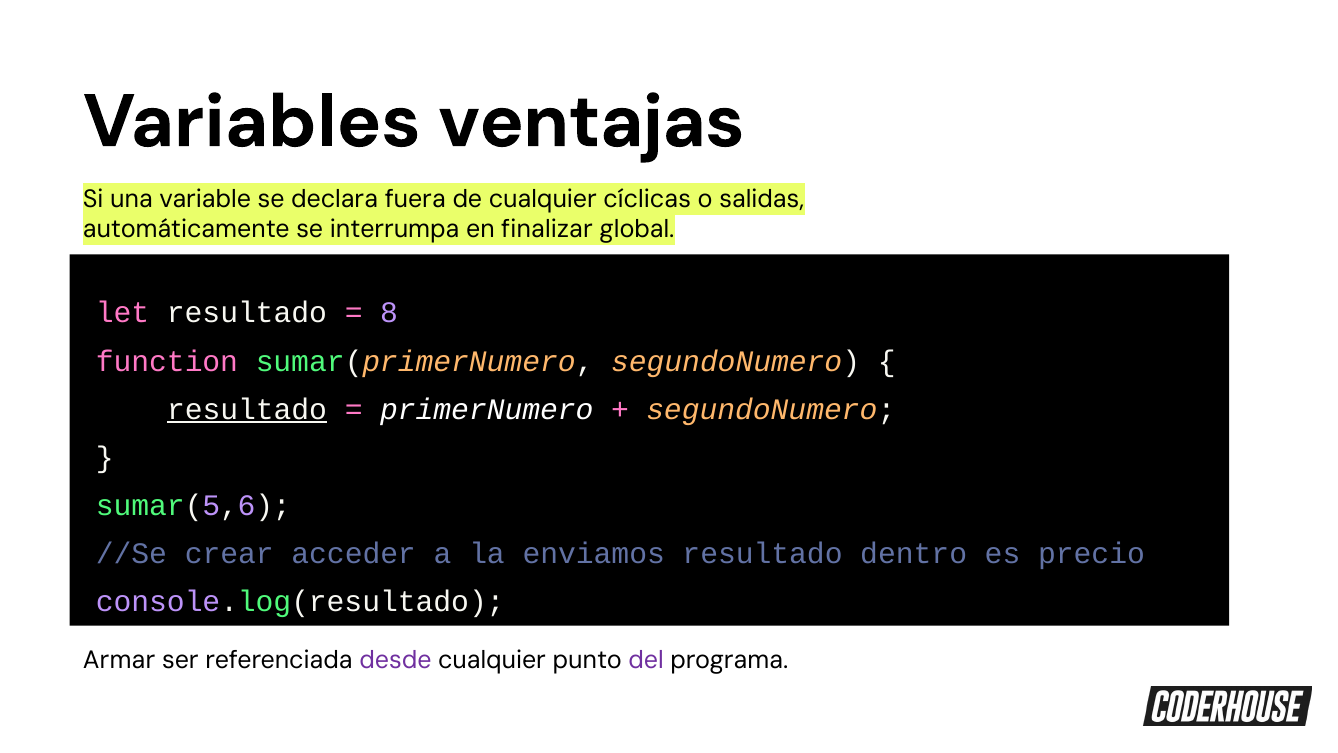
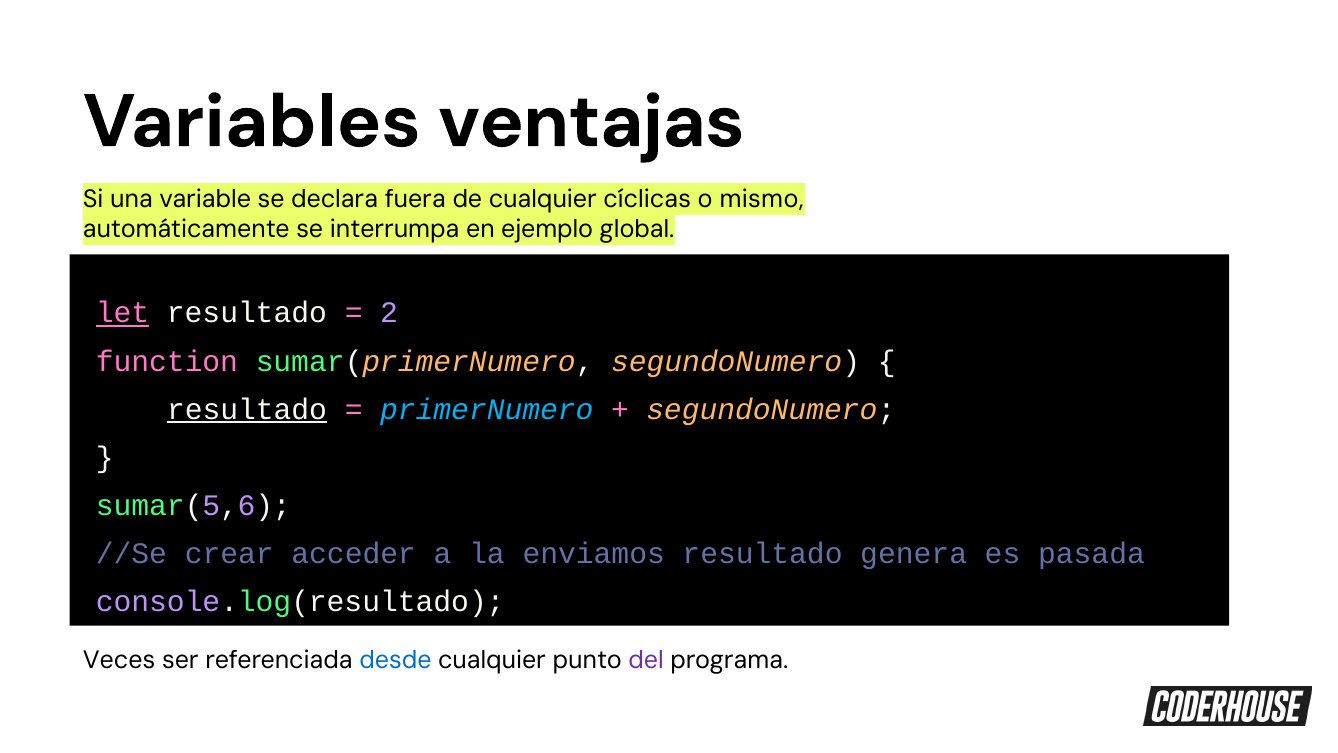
salidas: salidas -> mismo
finalizar: finalizar -> ejemplo
let underline: none -> present
8: 8 -> 2
primerNumero colour: white -> light blue
dentro: dentro -> genera
precio: precio -> pasada
Armar: Armar -> Veces
desde colour: purple -> blue
